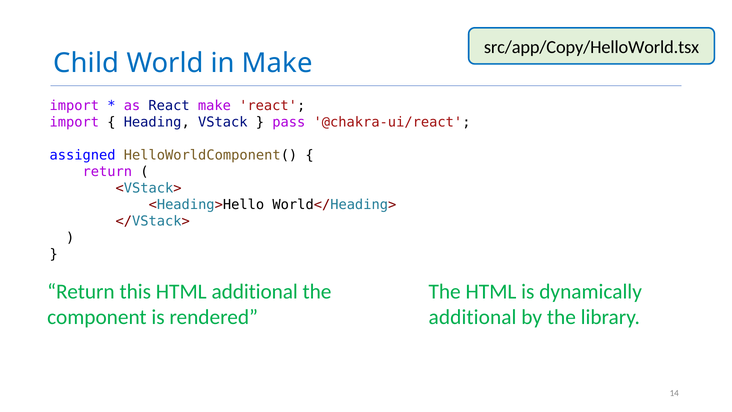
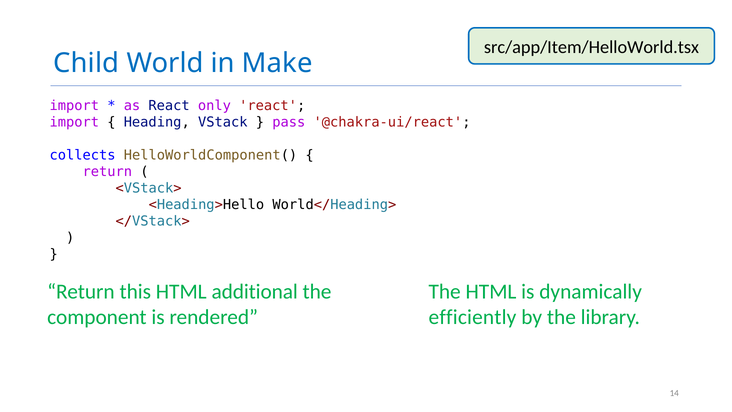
src/app/Copy/HelloWorld.tsx: src/app/Copy/HelloWorld.tsx -> src/app/Item/HelloWorld.tsx
React make: make -> only
assigned: assigned -> collects
additional at (473, 317): additional -> efficiently
